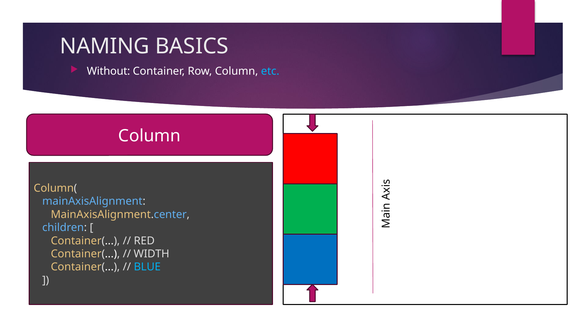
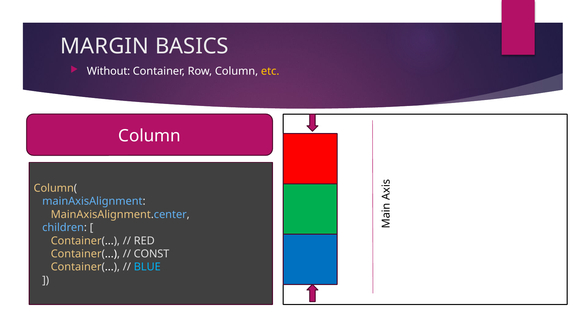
NAMING: NAMING -> MARGIN
etc colour: light blue -> yellow
WIDTH: WIDTH -> CONST
